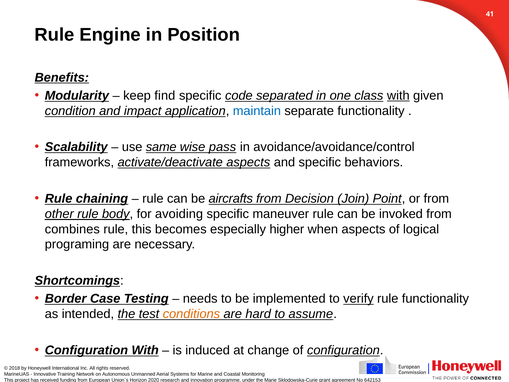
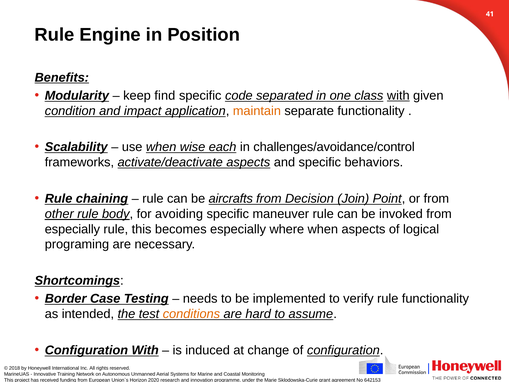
maintain colour: blue -> orange
use same: same -> when
pass: pass -> each
avoidance/avoidance/control: avoidance/avoidance/control -> challenges/avoidance/control
combines at (72, 229): combines -> especially
higher: higher -> where
verify underline: present -> none
